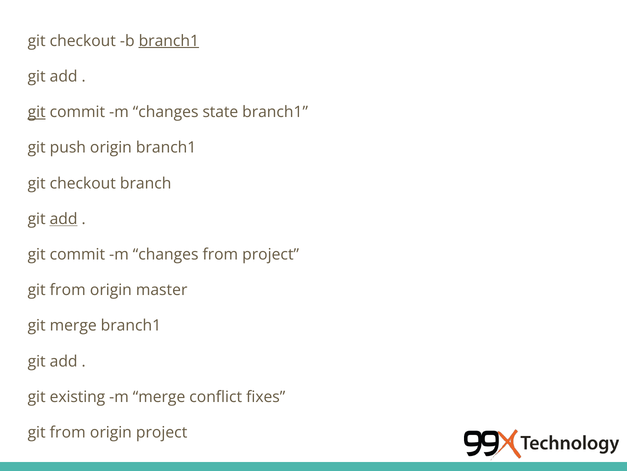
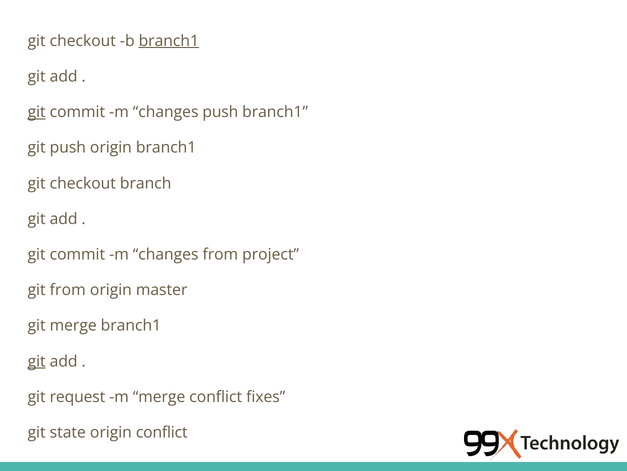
changes state: state -> push
add at (64, 219) underline: present -> none
git at (37, 361) underline: none -> present
existing: existing -> request
from at (68, 432): from -> state
origin project: project -> conflict
